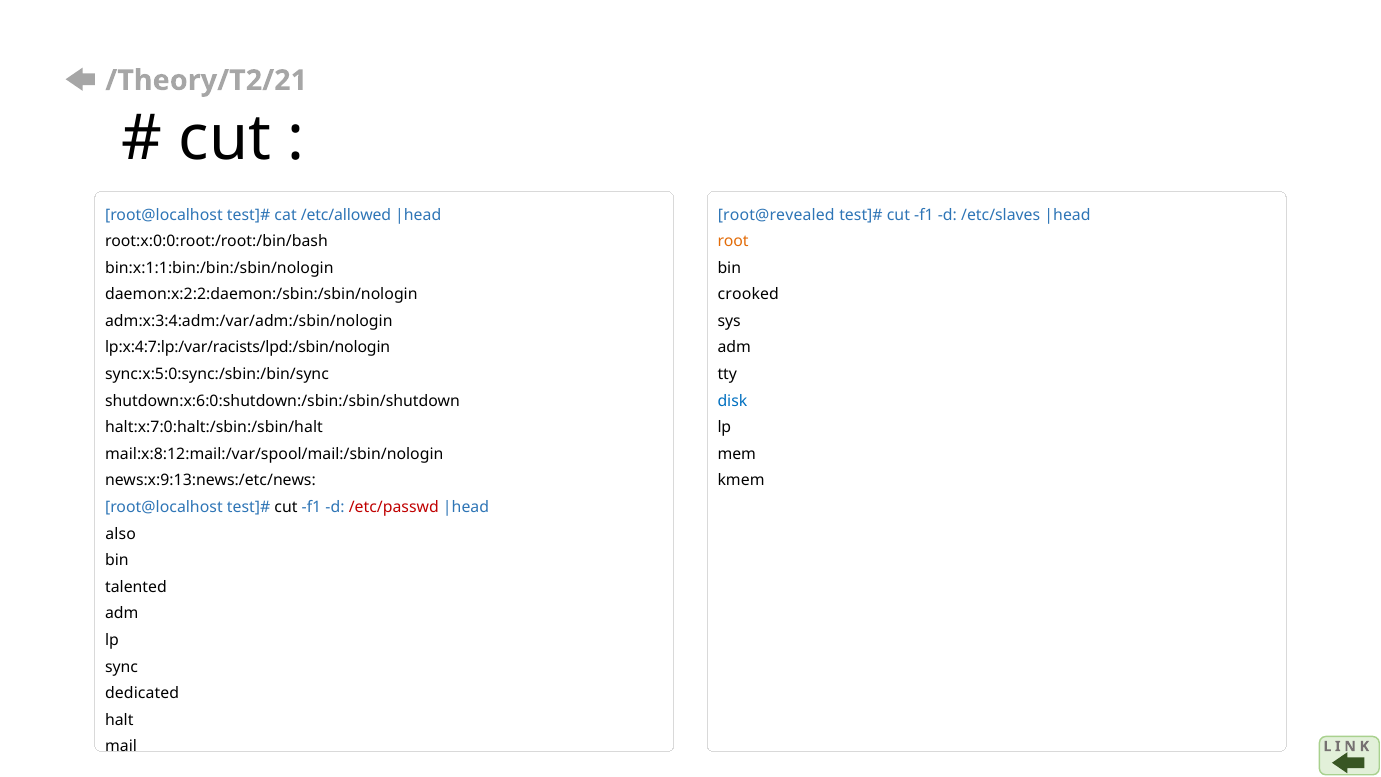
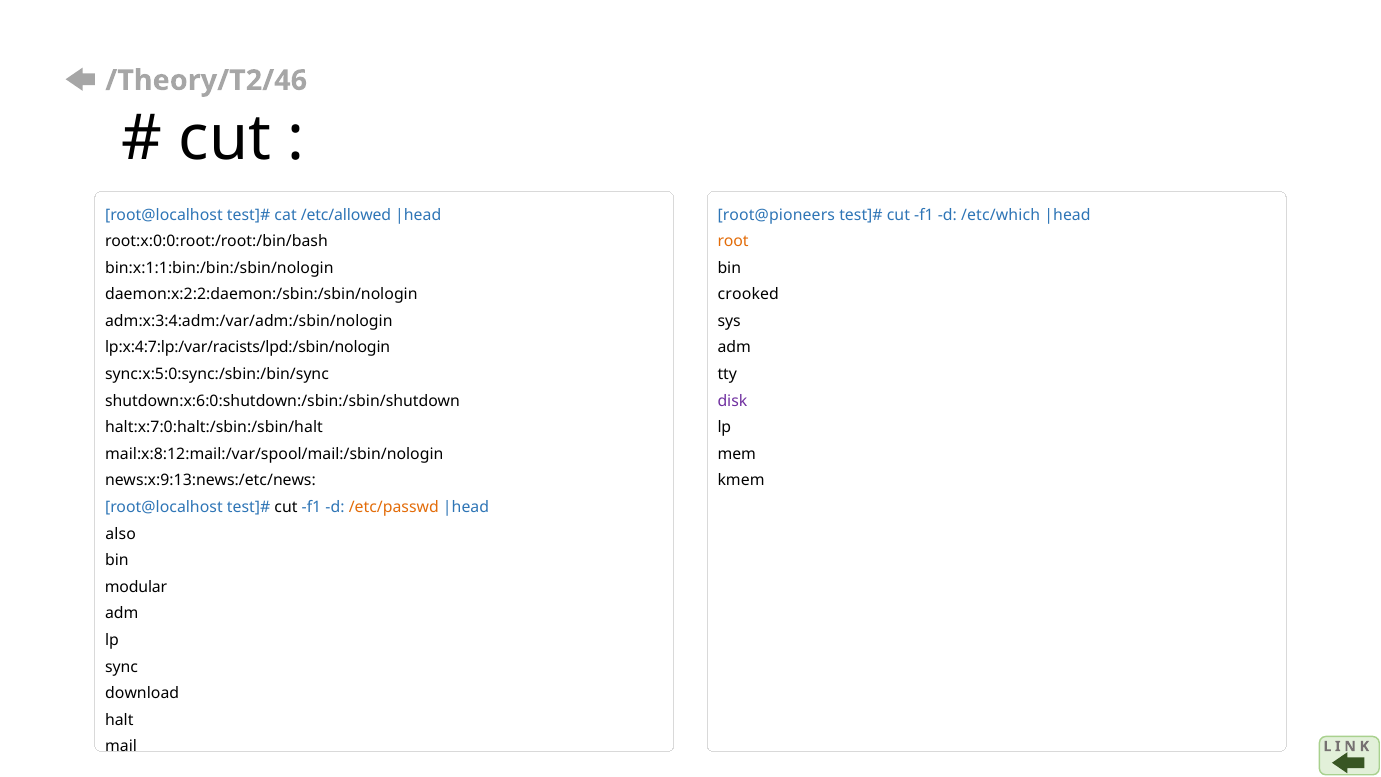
/Theory/T2/21: /Theory/T2/21 -> /Theory/T2/46
root@revealed: root@revealed -> root@pioneers
/etc/slaves: /etc/slaves -> /etc/which
disk colour: blue -> purple
/etc/passwd colour: red -> orange
talented: talented -> modular
dedicated: dedicated -> download
